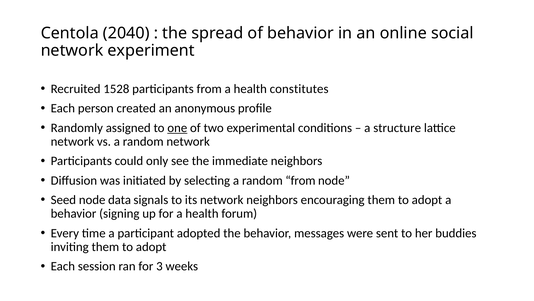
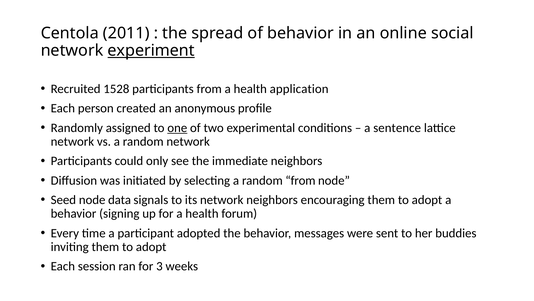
2040: 2040 -> 2011
experiment underline: none -> present
constitutes: constitutes -> application
structure: structure -> sentence
